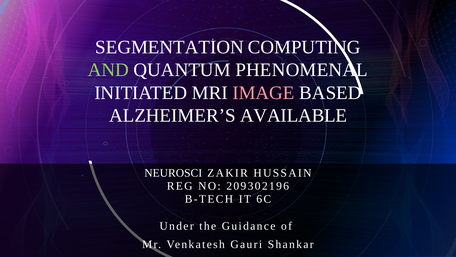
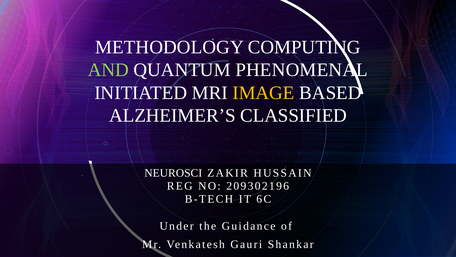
SEGMENTATION: SEGMENTATION -> METHODOLOGY
IMAGE colour: pink -> yellow
AVAILABLE: AVAILABLE -> CLASSIFIED
